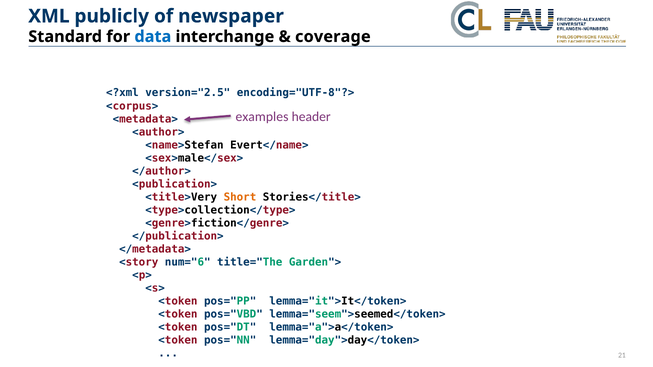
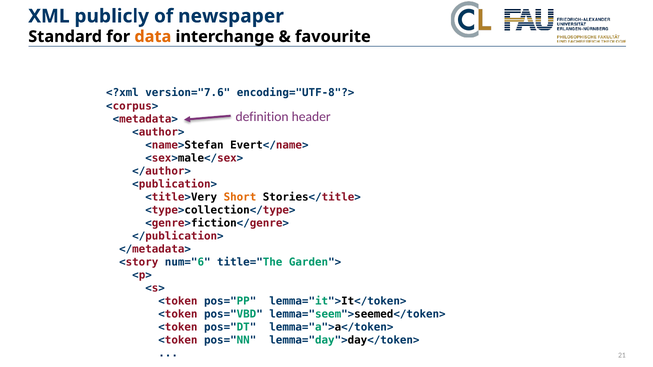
data colour: blue -> orange
coverage: coverage -> favourite
version="2.5: version="2.5 -> version="7.6
examples: examples -> definition
